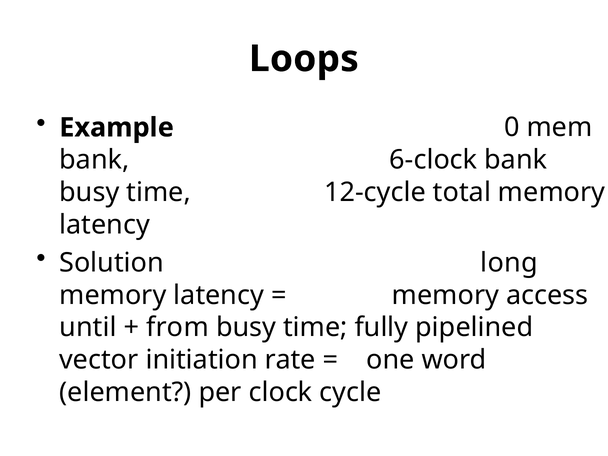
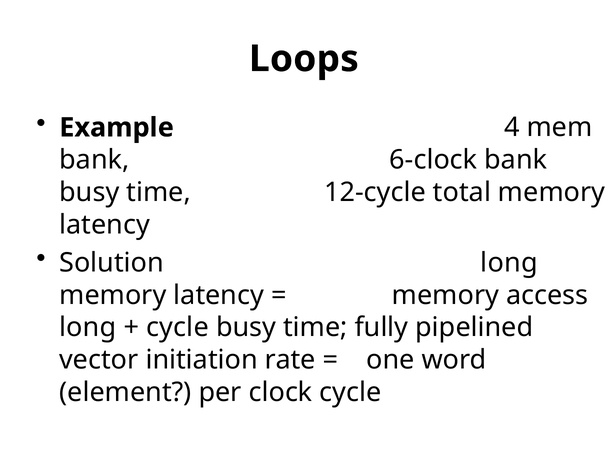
0: 0 -> 4
until at (88, 328): until -> long
from at (177, 328): from -> cycle
